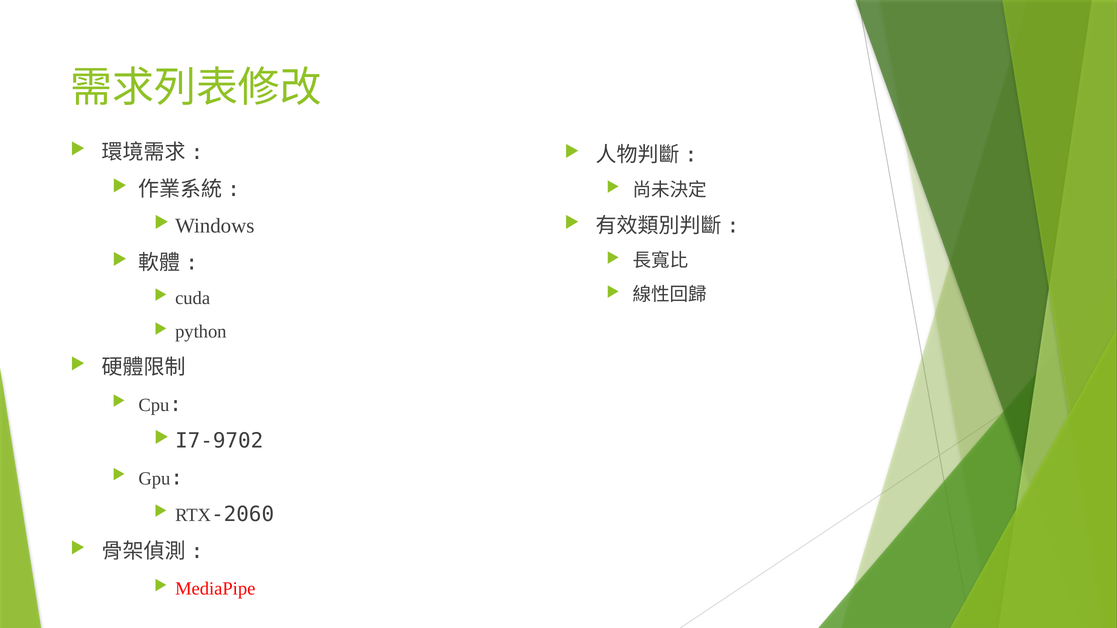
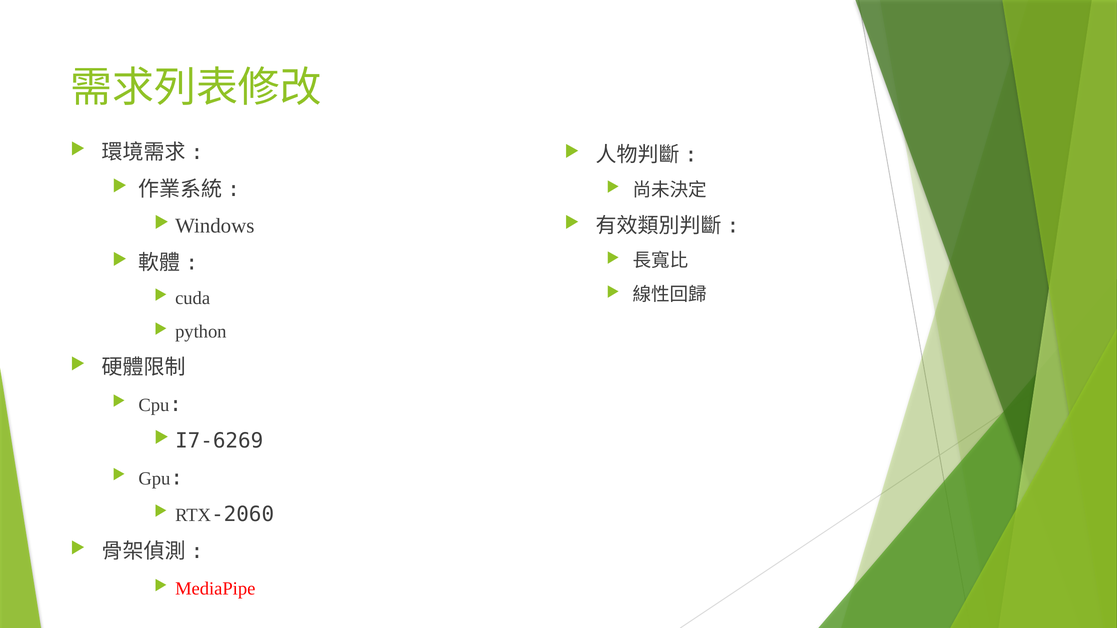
I7-9702: I7-9702 -> I7-6269
